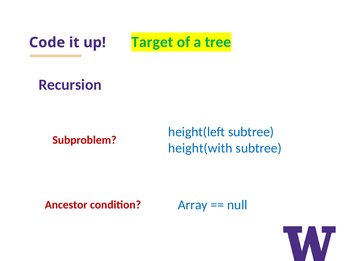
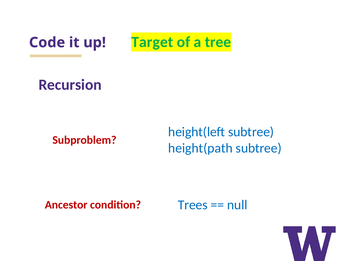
height(with: height(with -> height(path
Array: Array -> Trees
